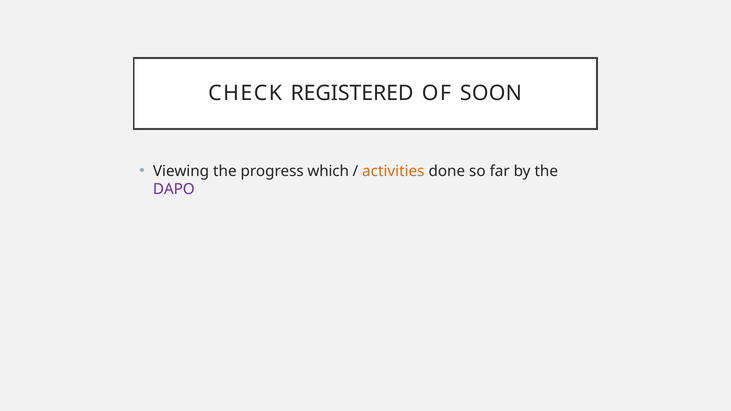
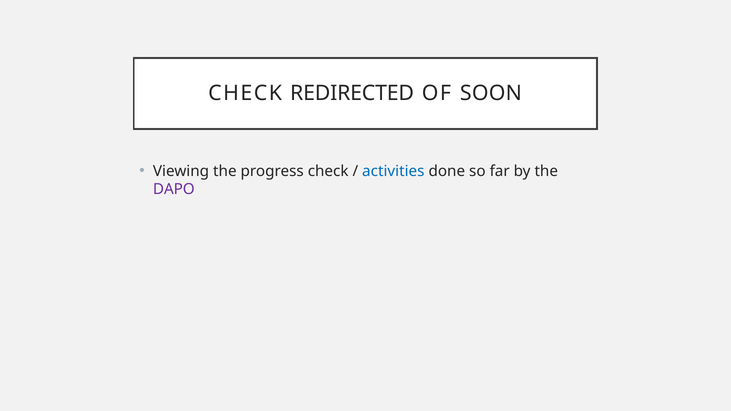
REGISTERED: REGISTERED -> REDIRECTED
progress which: which -> check
activities colour: orange -> blue
